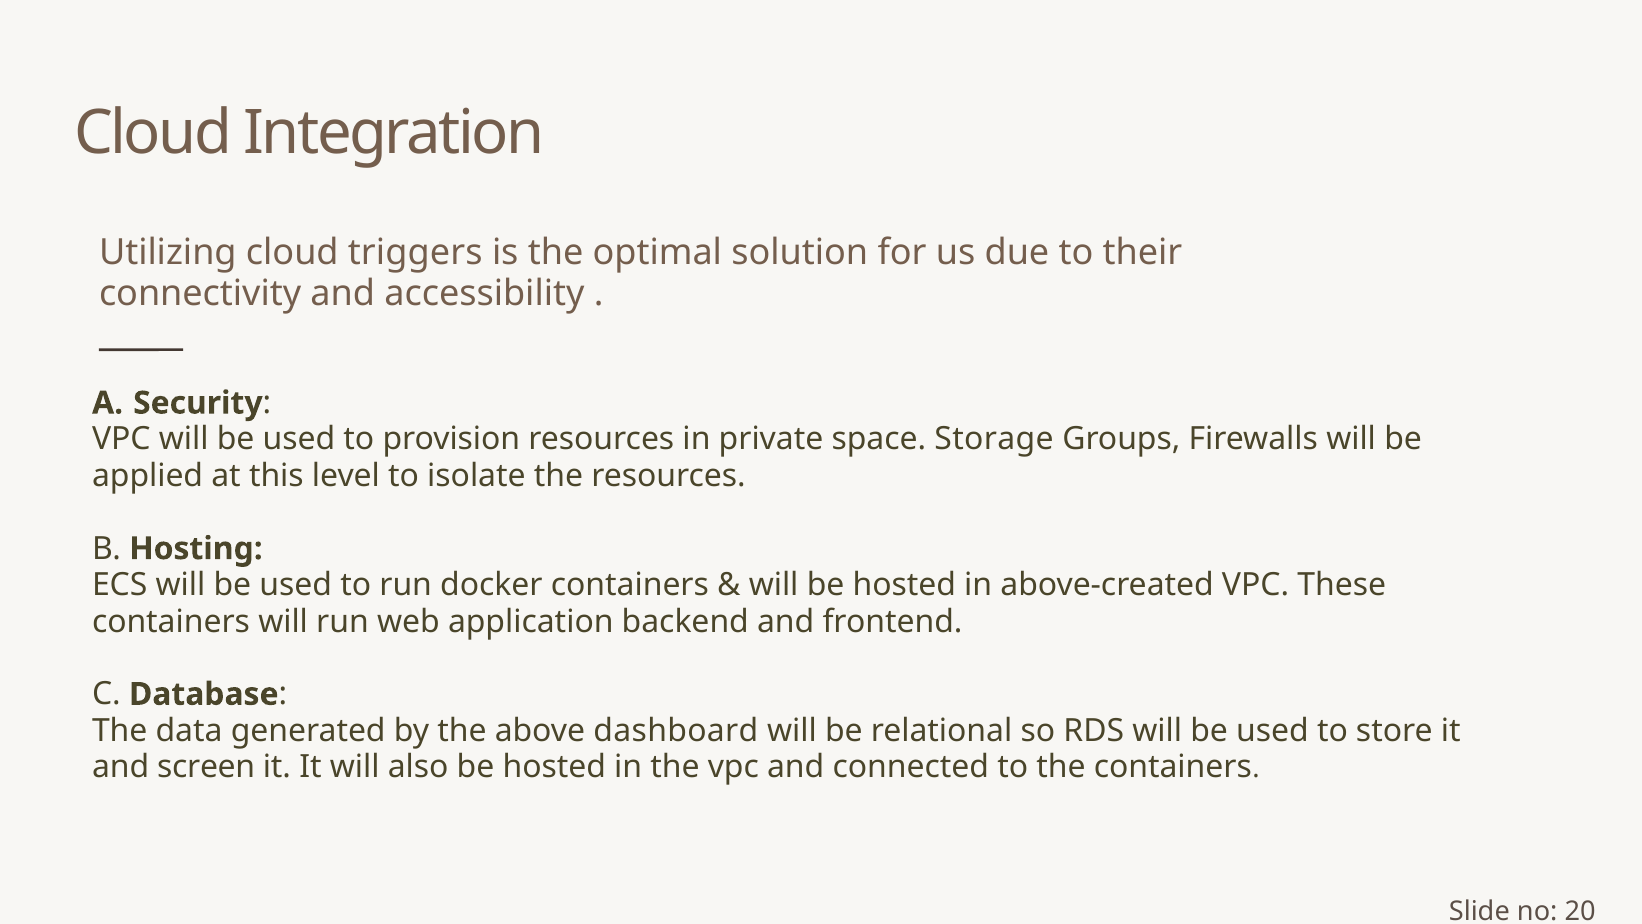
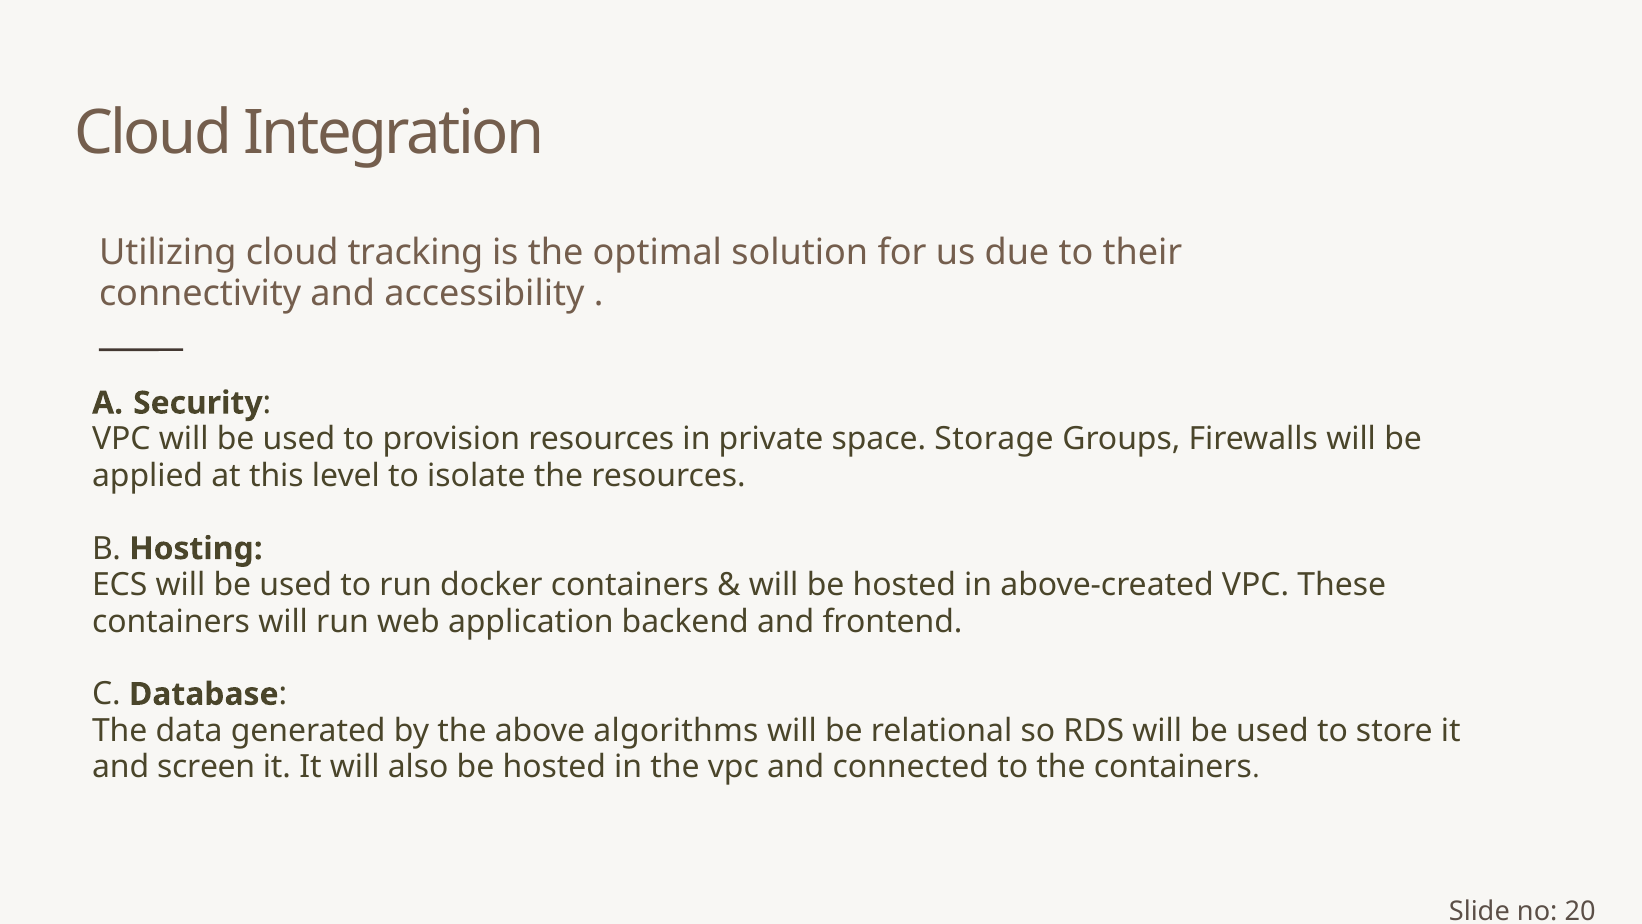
triggers: triggers -> tracking
dashboard: dashboard -> algorithms
